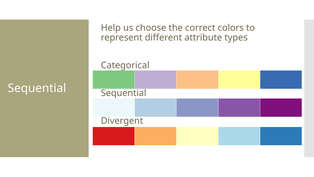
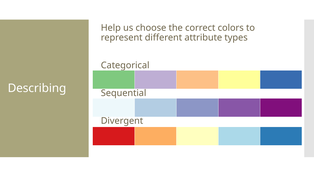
Sequential at (37, 88): Sequential -> Describing
